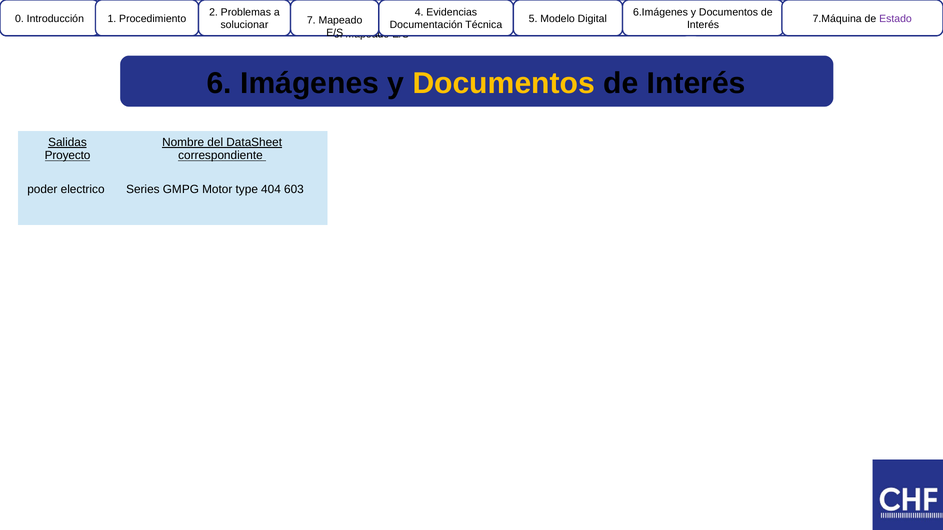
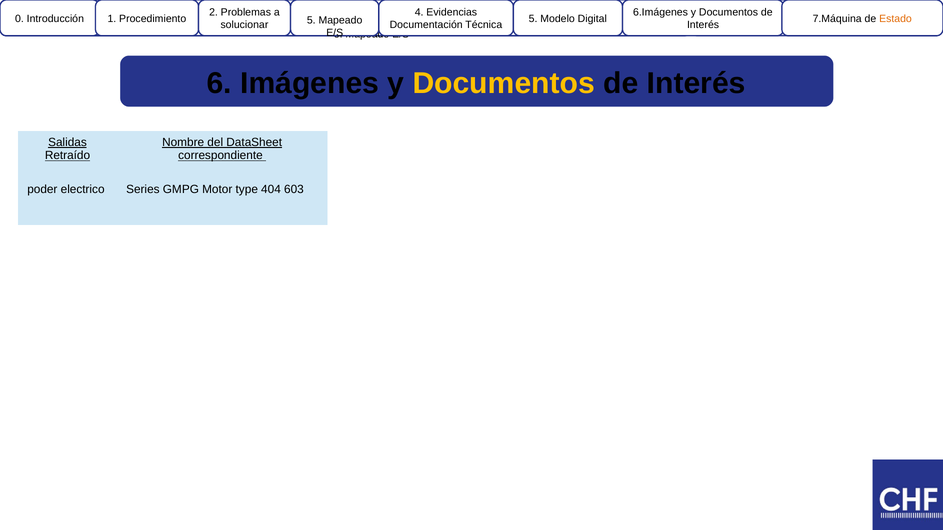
Estado colour: purple -> orange
7 at (311, 20): 7 -> 5
Proyecto: Proyecto -> Retraído
